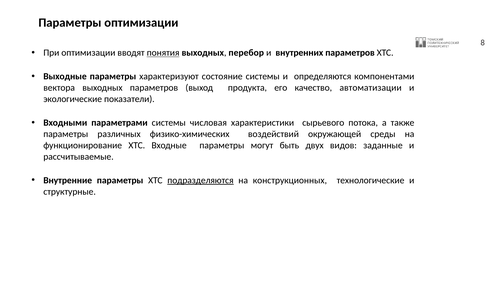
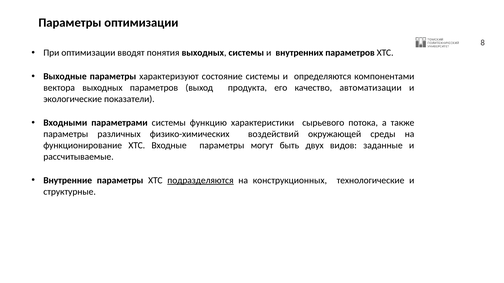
понятия underline: present -> none
выходных перебор: перебор -> системы
числовая: числовая -> функцию
